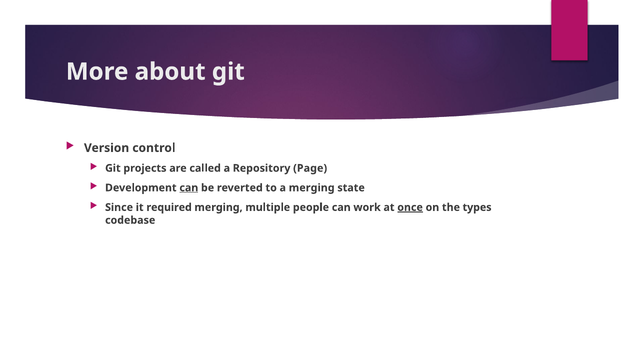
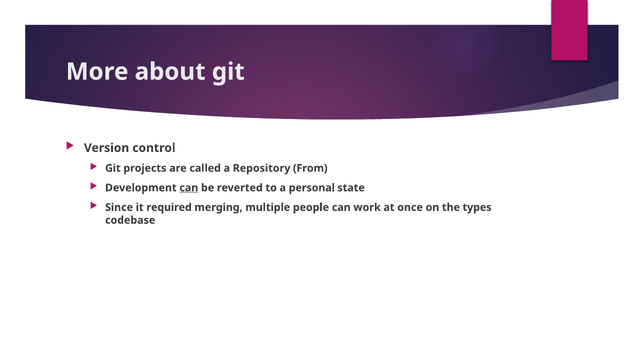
Page: Page -> From
a merging: merging -> personal
once underline: present -> none
